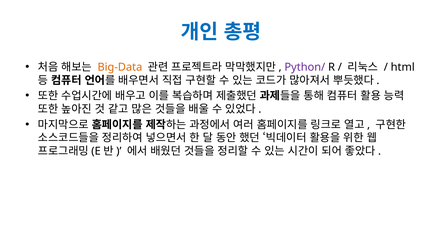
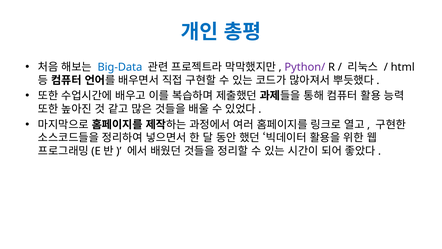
Big-Data colour: orange -> blue
